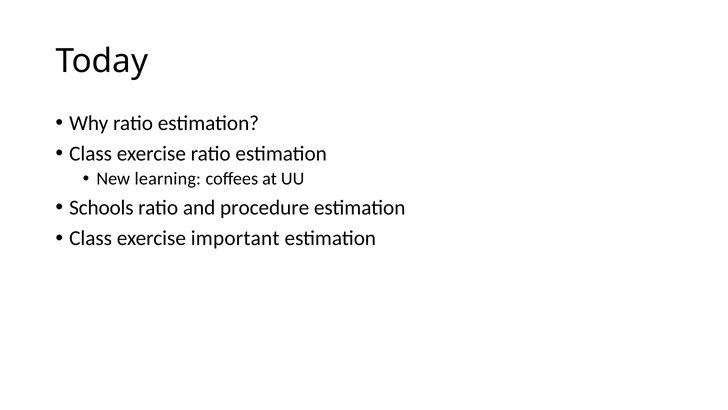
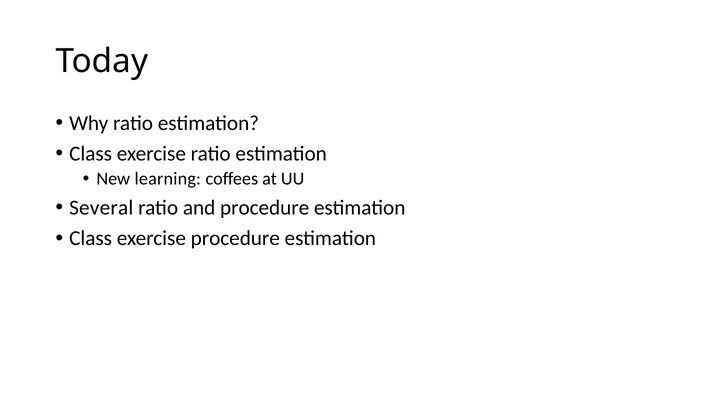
Schools: Schools -> Several
exercise important: important -> procedure
